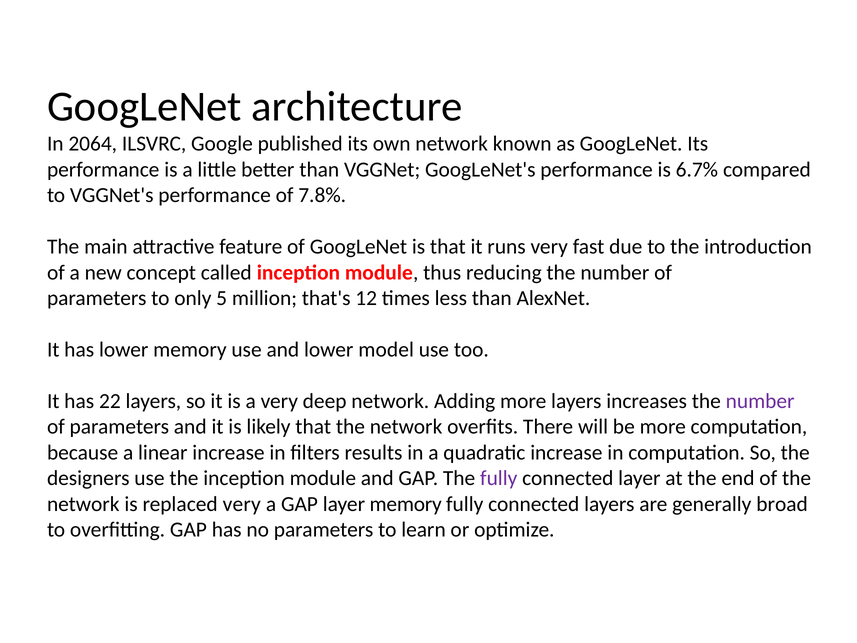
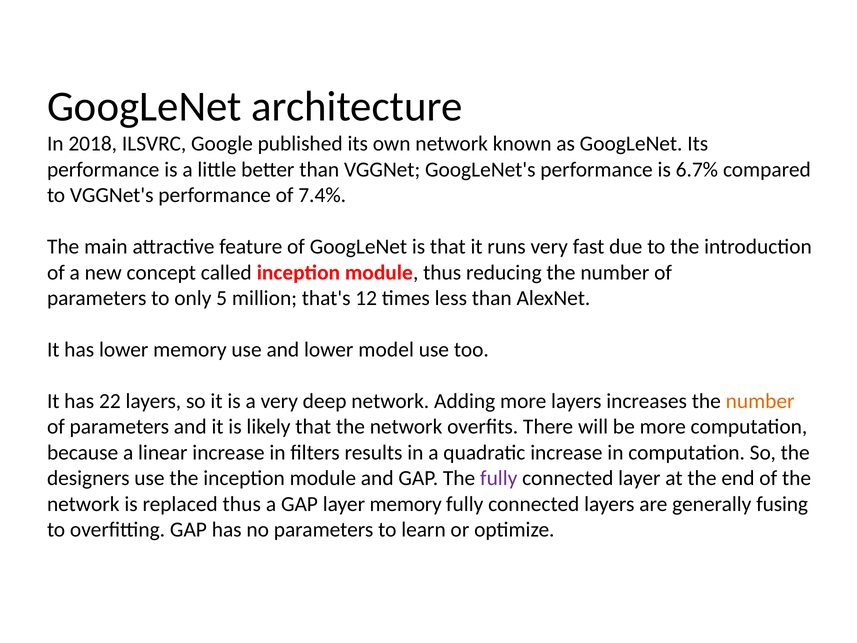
2064: 2064 -> 2018
7.8%: 7.8% -> 7.4%
number at (760, 401) colour: purple -> orange
replaced very: very -> thus
broad: broad -> fusing
